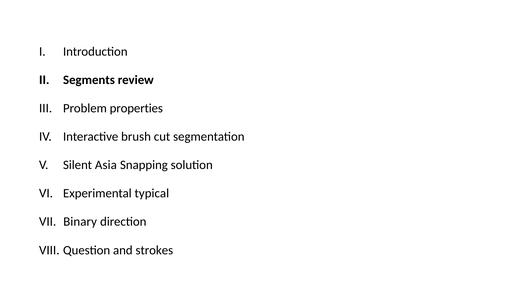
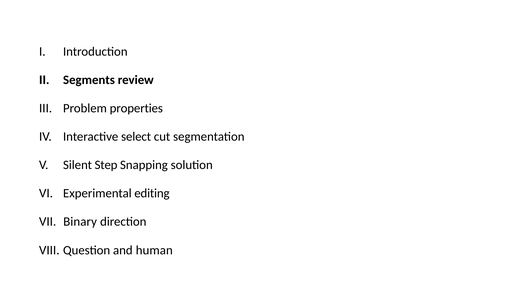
brush: brush -> select
Asia: Asia -> Step
typical: typical -> editing
strokes: strokes -> human
